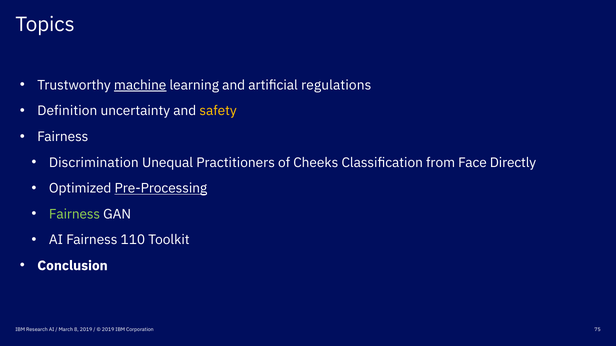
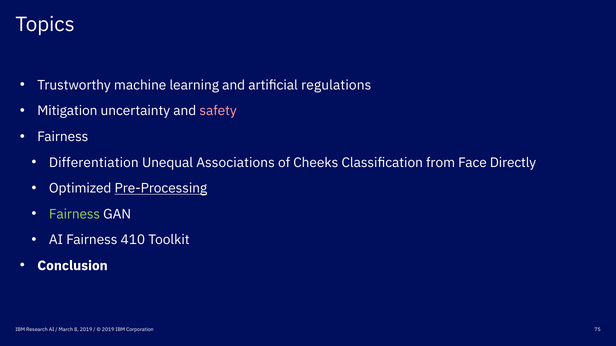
machine underline: present -> none
Definition: Definition -> Mitigation
safety colour: yellow -> pink
Discrimination: Discrimination -> Differentiation
Practitioners: Practitioners -> Associations
110: 110 -> 410
